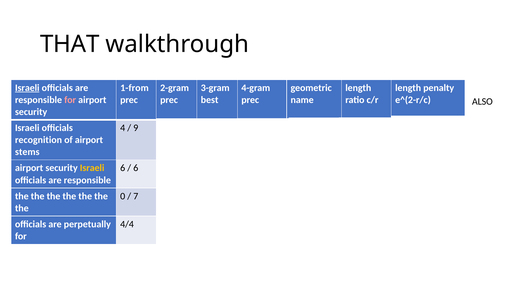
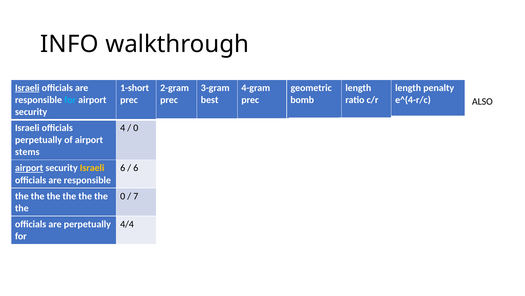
THAT: THAT -> INFO
1-from: 1-from -> 1-short
for at (70, 100) colour: pink -> light blue
name: name -> bomb
e^(2-r/c: e^(2-r/c -> e^(4-r/c
9 at (136, 128): 9 -> 0
recognition at (38, 140): recognition -> perpetually
airport at (29, 168) underline: none -> present
